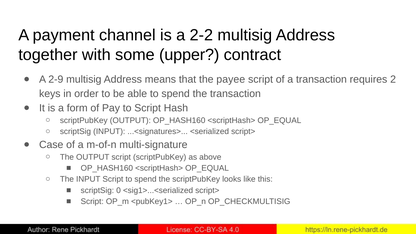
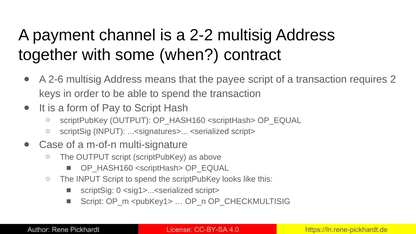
upper: upper -> when
2-9: 2-9 -> 2-6
